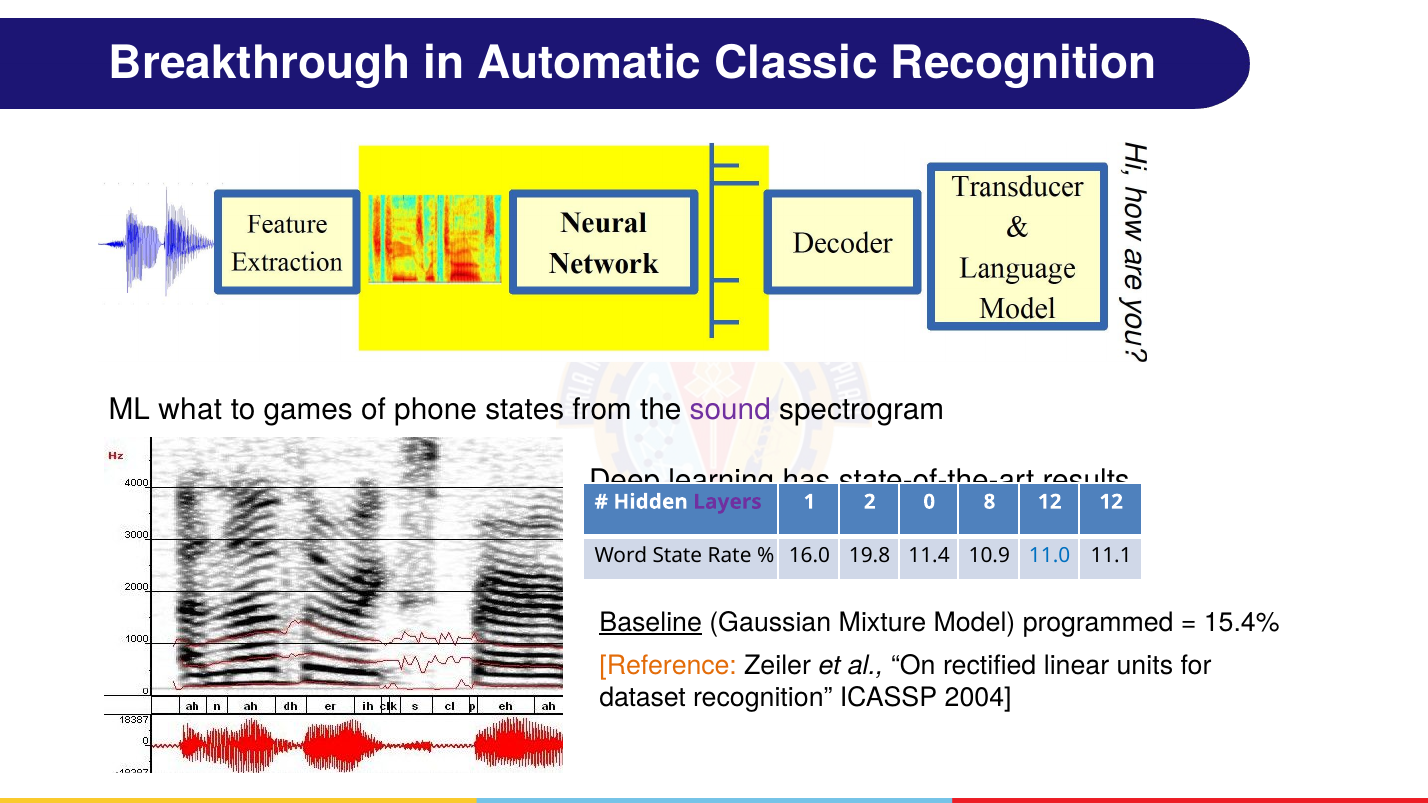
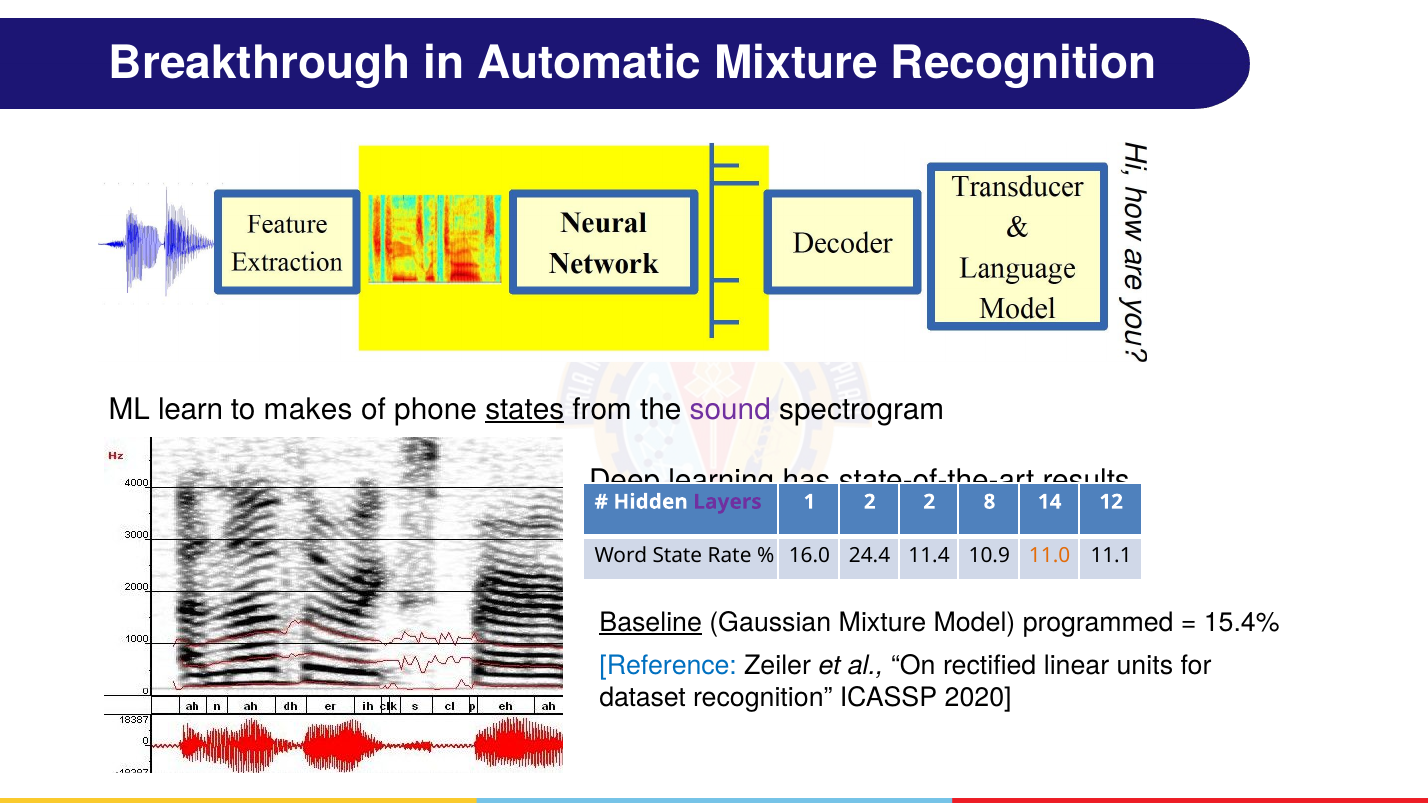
Automatic Classic: Classic -> Mixture
what: what -> learn
games: games -> makes
states underline: none -> present
2 0: 0 -> 2
8 12: 12 -> 14
19.8: 19.8 -> 24.4
11.0 colour: blue -> orange
Reference colour: orange -> blue
2004: 2004 -> 2020
